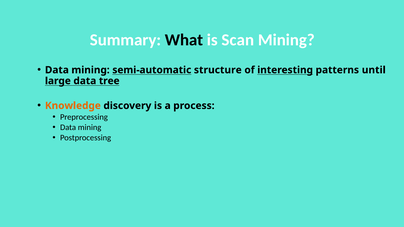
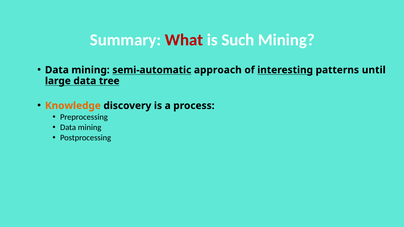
What colour: black -> red
Scan: Scan -> Such
structure: structure -> approach
